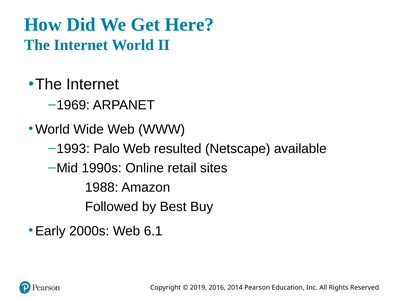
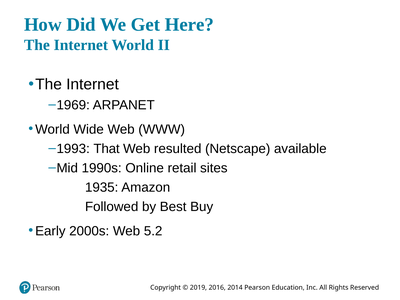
Palo: Palo -> That
1988: 1988 -> 1935
6.1: 6.1 -> 5.2
